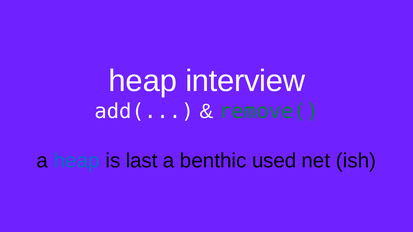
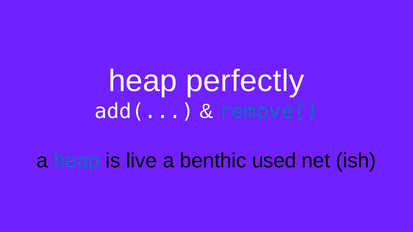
interview: interview -> perfectly
remove( colour: green -> blue
last: last -> live
